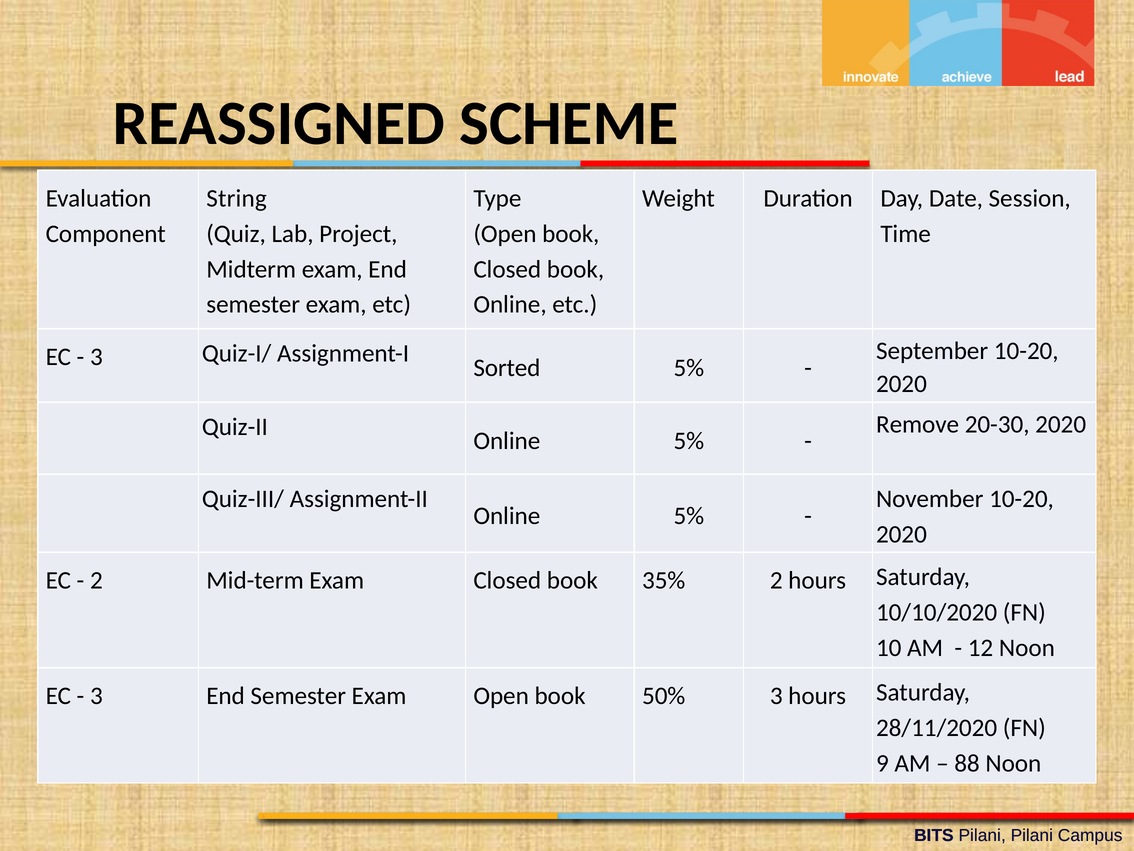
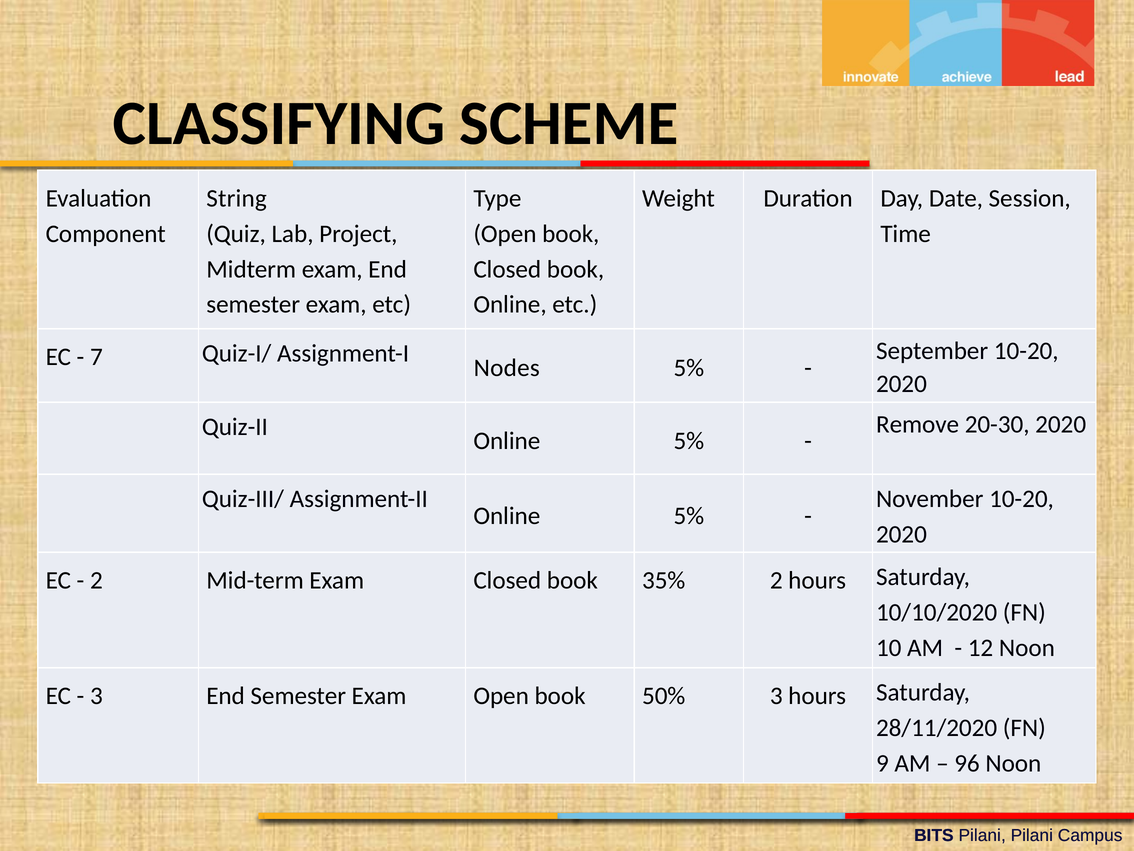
REASSIGNED: REASSIGNED -> CLASSIFYING
3 at (96, 357): 3 -> 7
Sorted: Sorted -> Nodes
88: 88 -> 96
